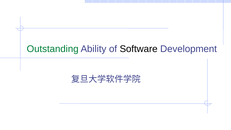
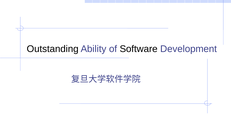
Outstanding colour: green -> black
